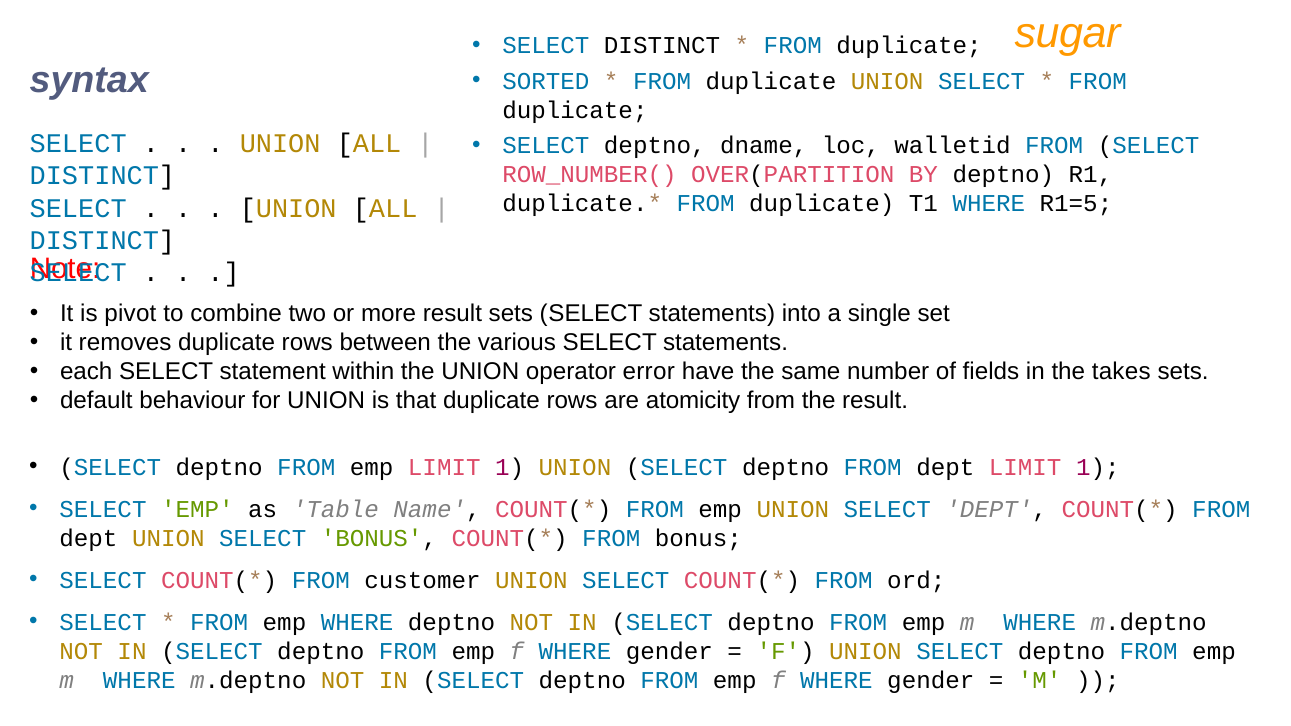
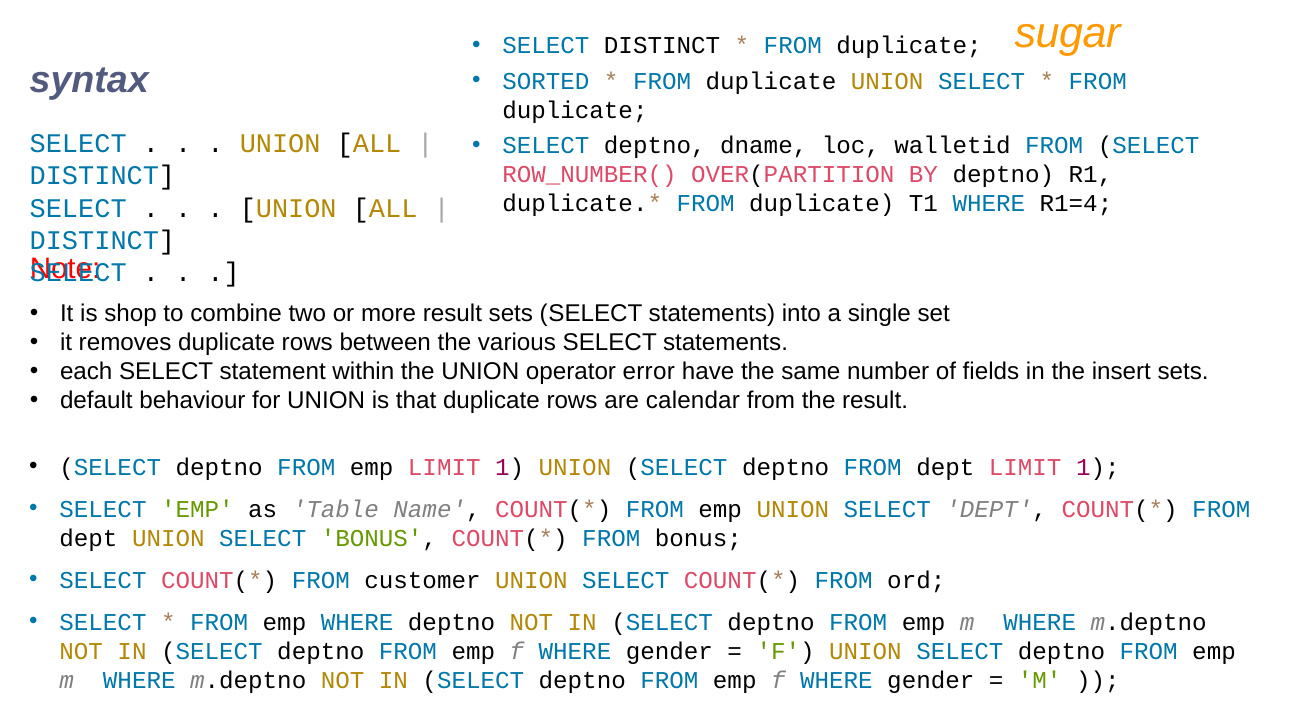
R1=5: R1=5 -> R1=4
pivot: pivot -> shop
takes: takes -> insert
atomicity: atomicity -> calendar
